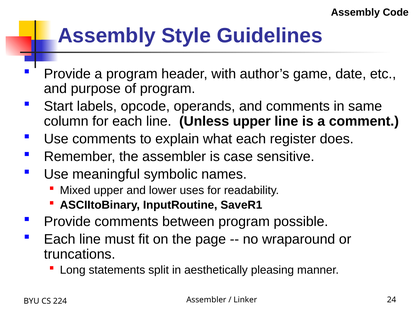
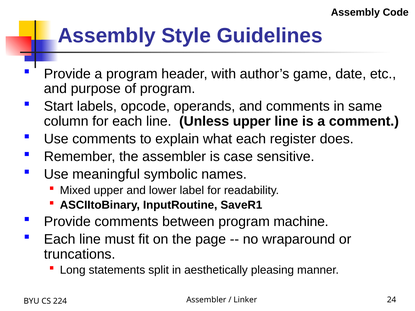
uses: uses -> label
possible: possible -> machine
